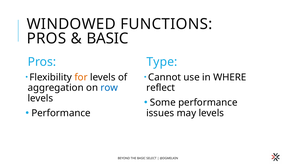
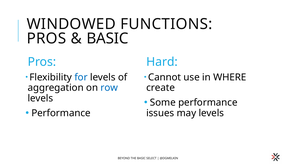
Type: Type -> Hard
for colour: orange -> blue
reflect: reflect -> create
